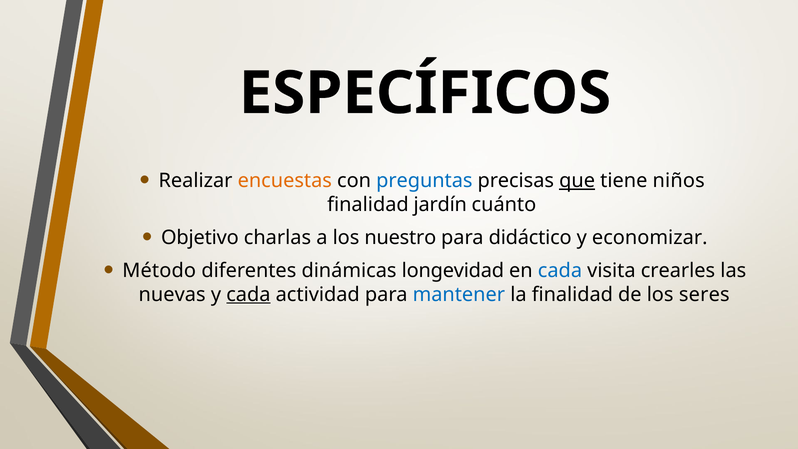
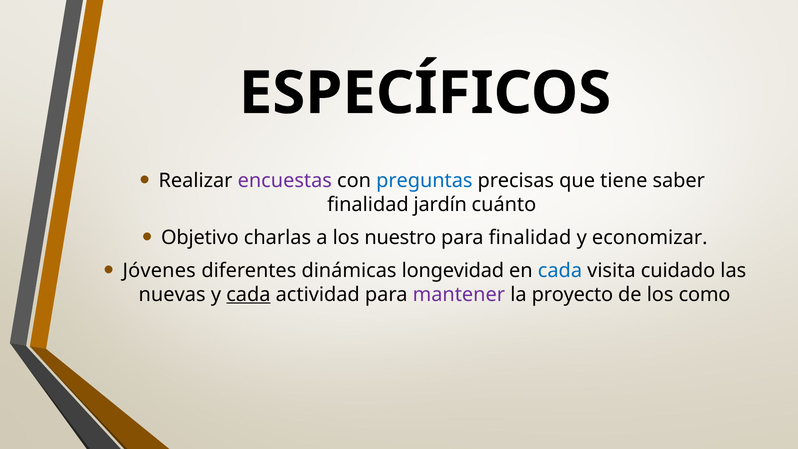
encuestas colour: orange -> purple
que underline: present -> none
niños: niños -> saber
para didáctico: didáctico -> finalidad
Método: Método -> Jóvenes
crearles: crearles -> cuidado
mantener colour: blue -> purple
la finalidad: finalidad -> proyecto
seres: seres -> como
